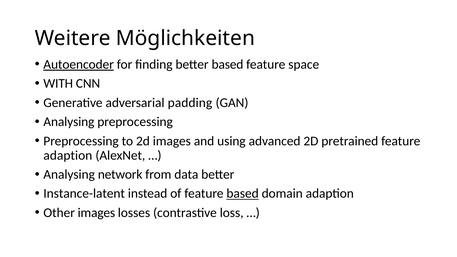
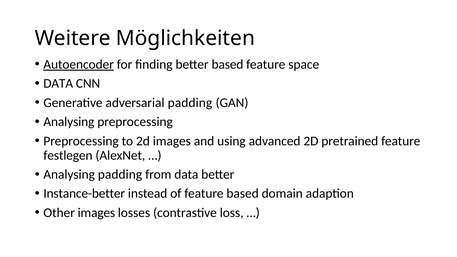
WITH at (58, 84): WITH -> DATA
adaption at (68, 155): adaption -> festlegen
Analysing network: network -> padding
Instance-latent: Instance-latent -> Instance-better
based at (243, 194) underline: present -> none
